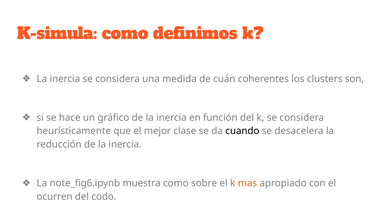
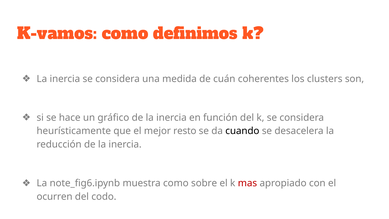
K-simula: K-simula -> K-vamos
clase: clase -> resto
mas colour: orange -> red
